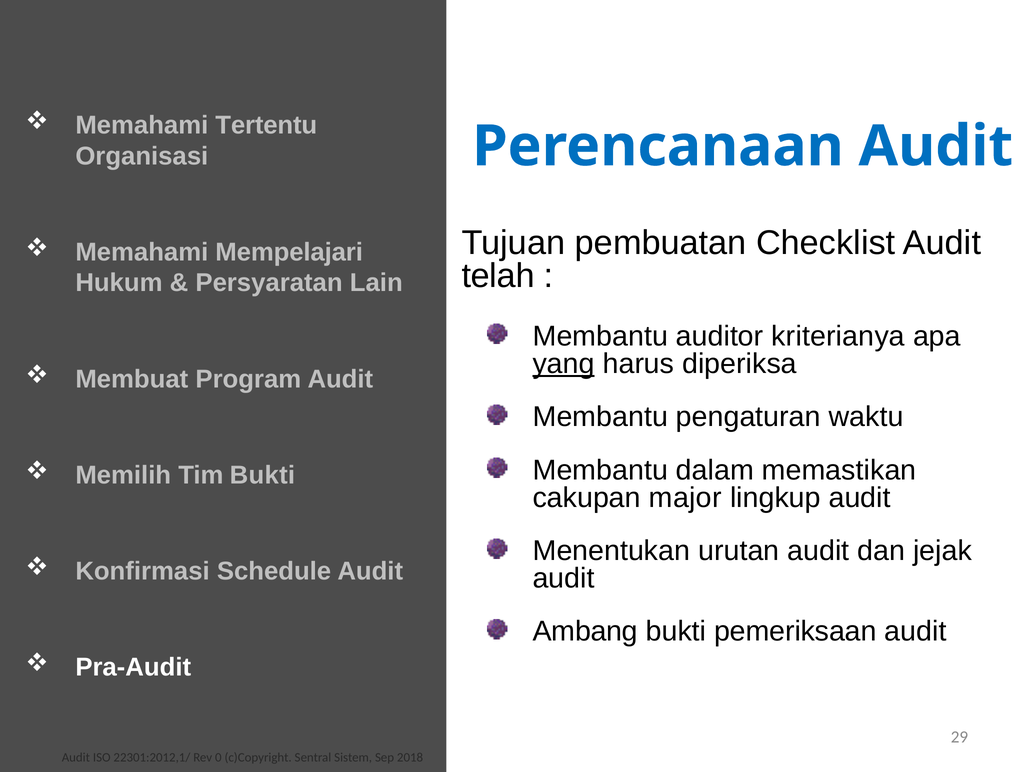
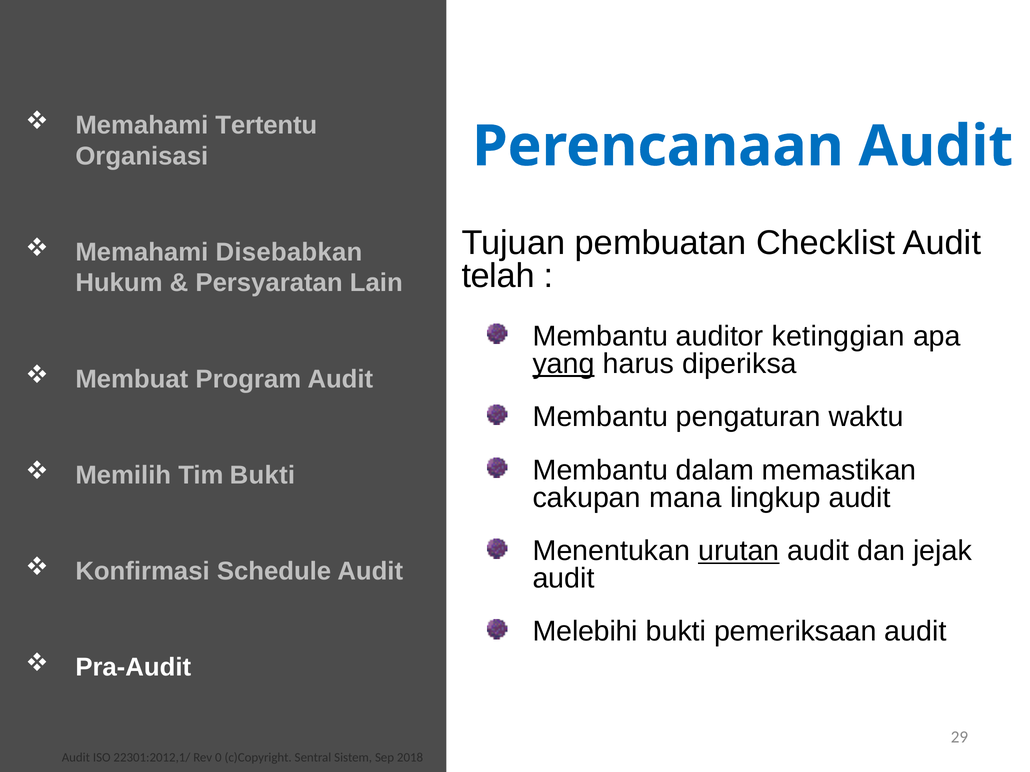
Mempelajari: Mempelajari -> Disebabkan
kriterianya: kriterianya -> ketinggian
major: major -> mana
urutan underline: none -> present
Ambang: Ambang -> Melebihi
